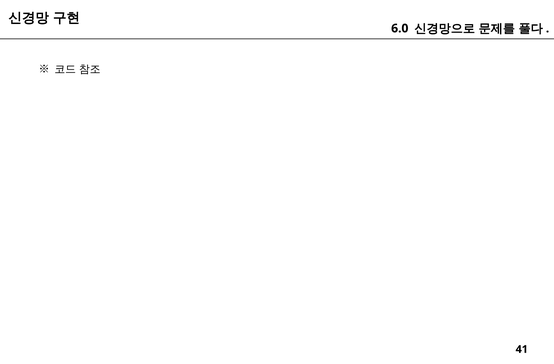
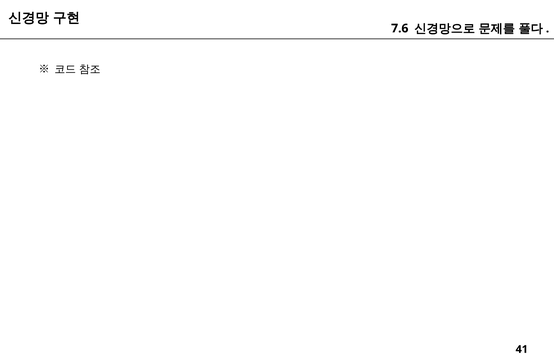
6.0: 6.0 -> 7.6
